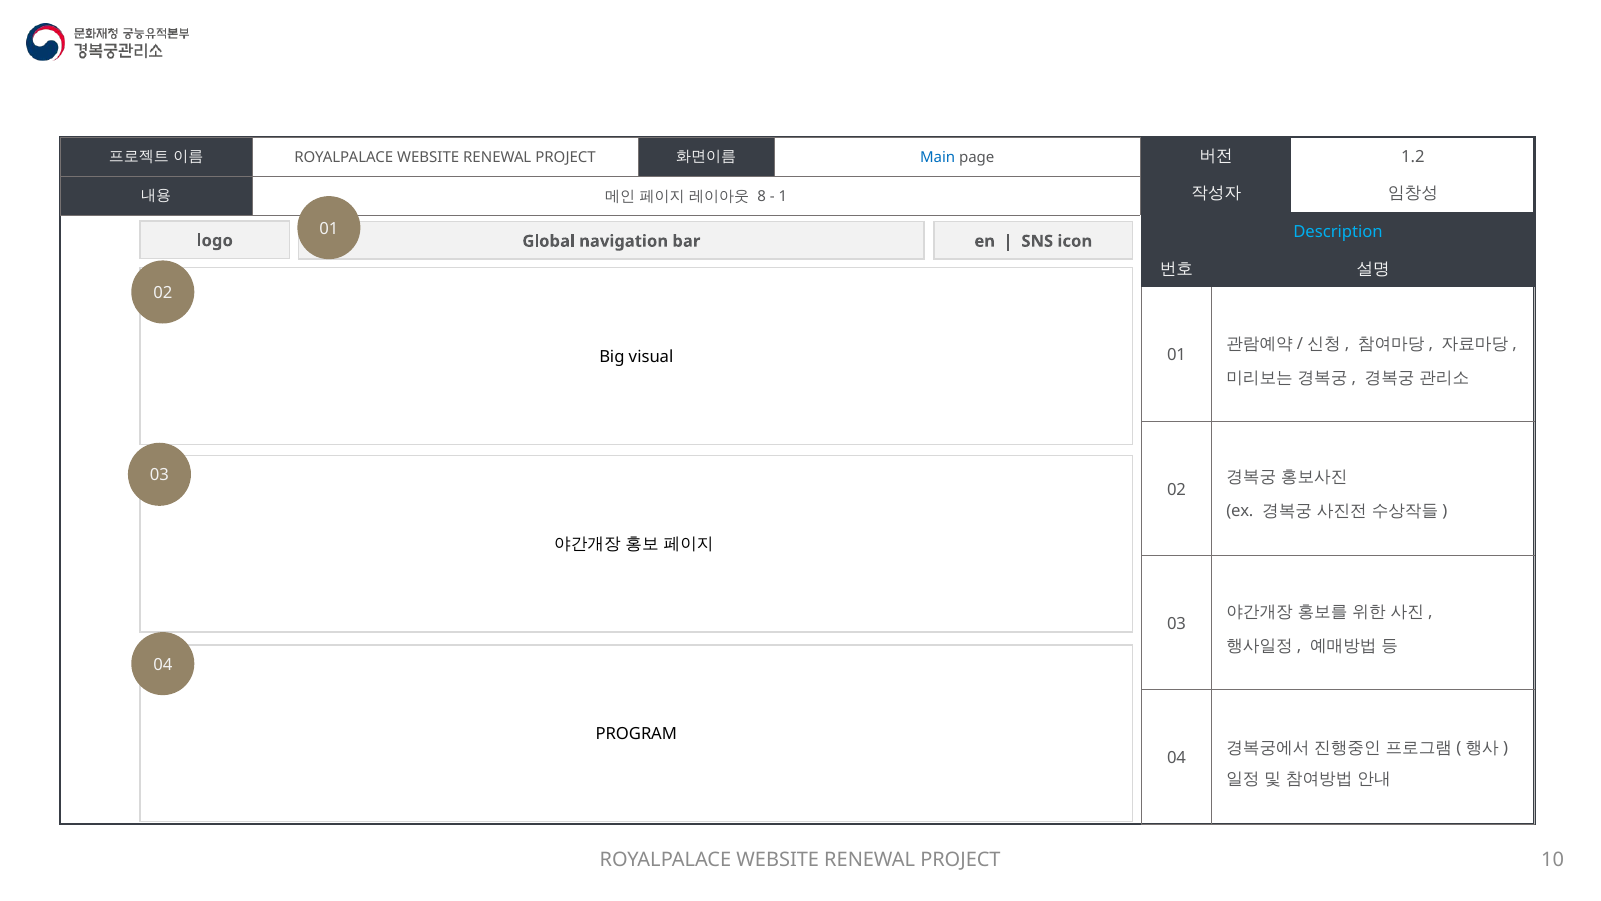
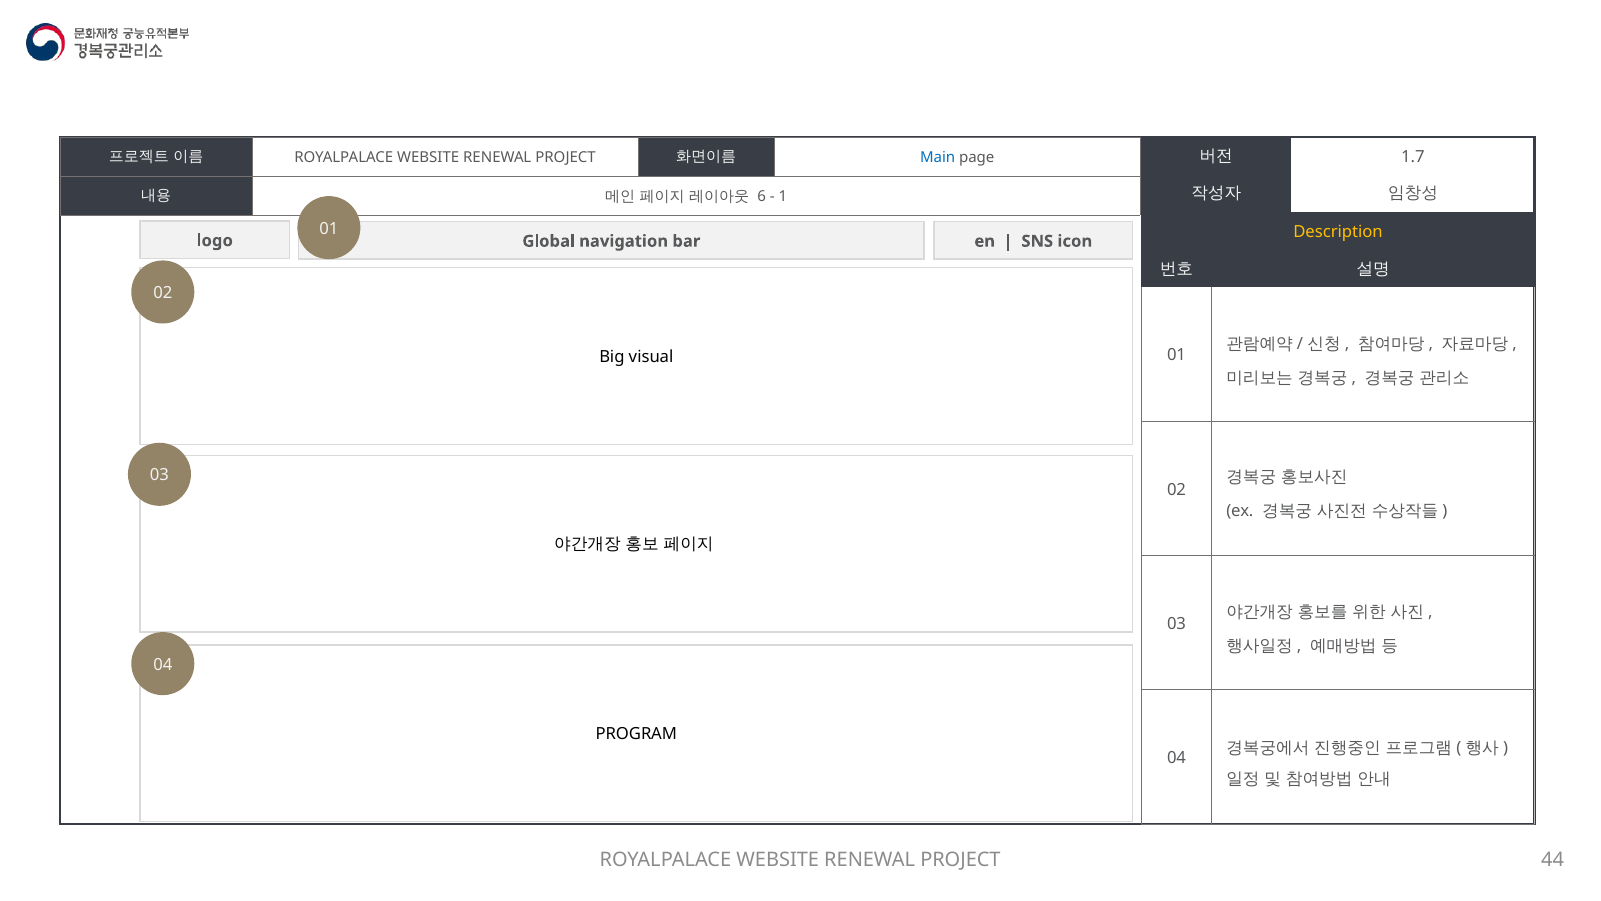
1.2: 1.2 -> 1.7
8: 8 -> 6
Description colour: light blue -> yellow
10: 10 -> 44
